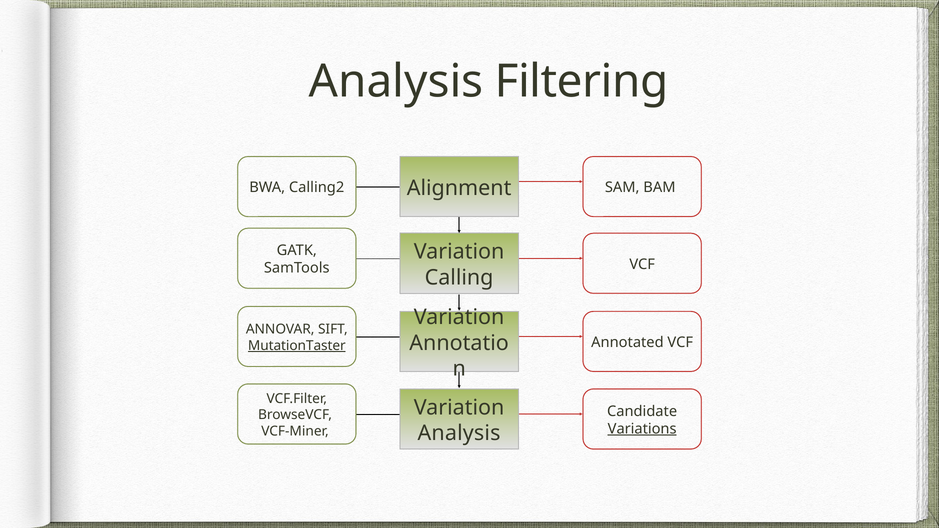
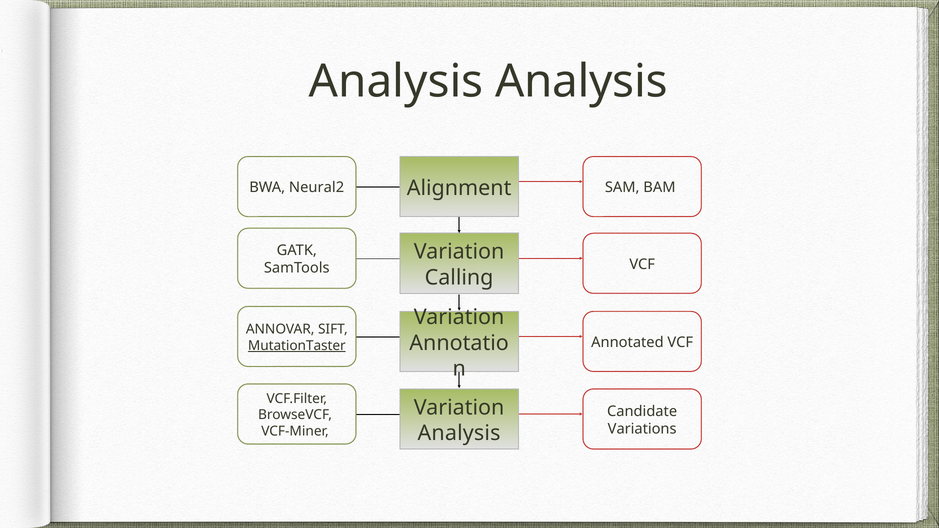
Analysis Filtering: Filtering -> Analysis
Calling2: Calling2 -> Neural2
Variations underline: present -> none
